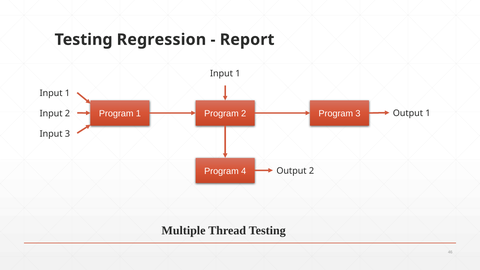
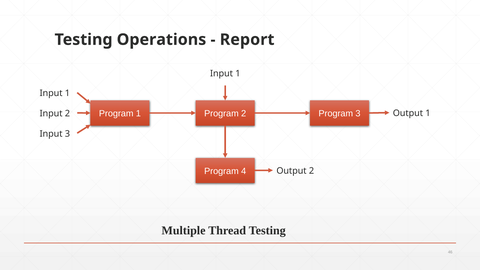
Regression: Regression -> Operations
